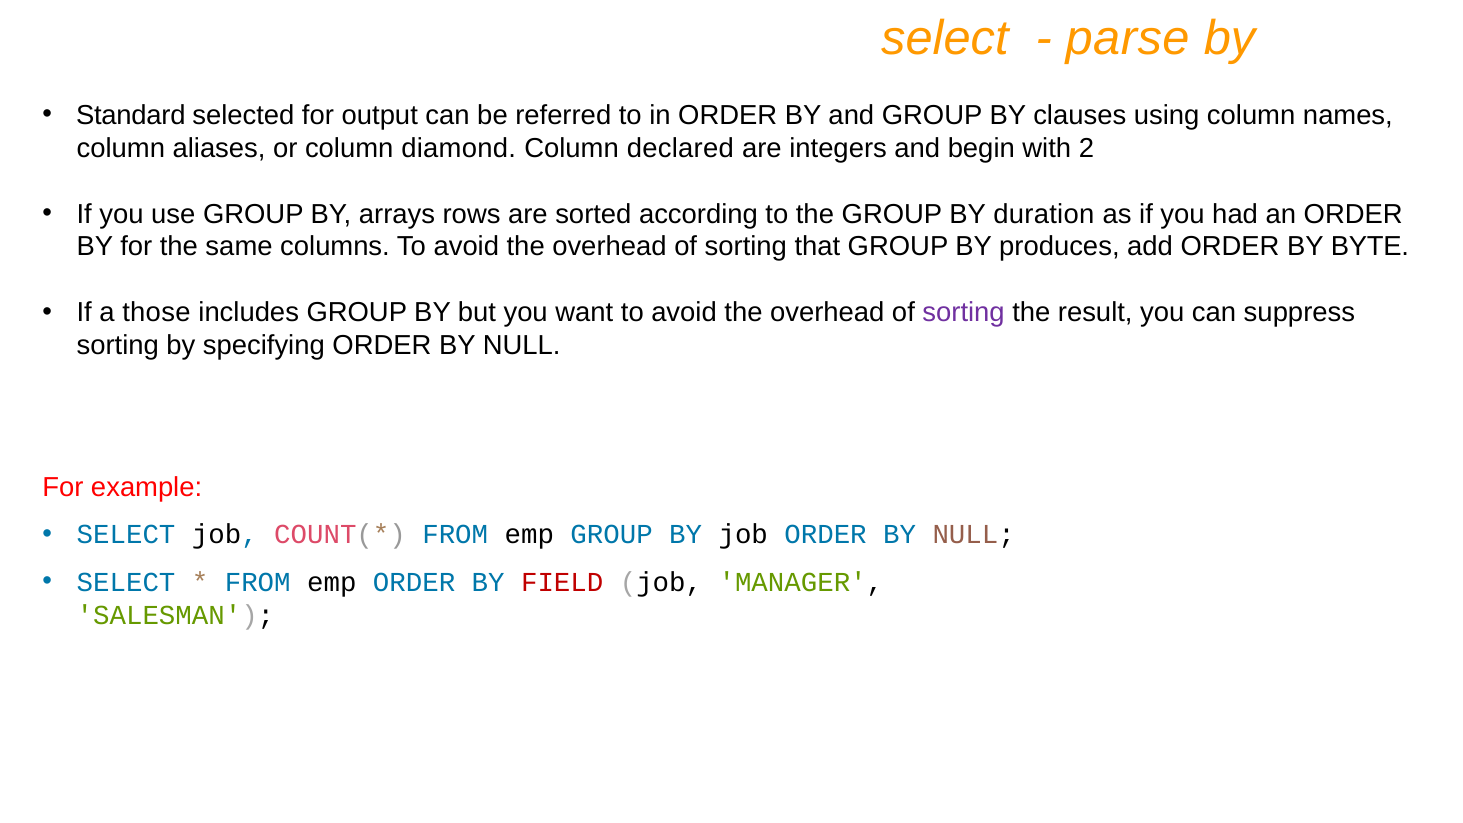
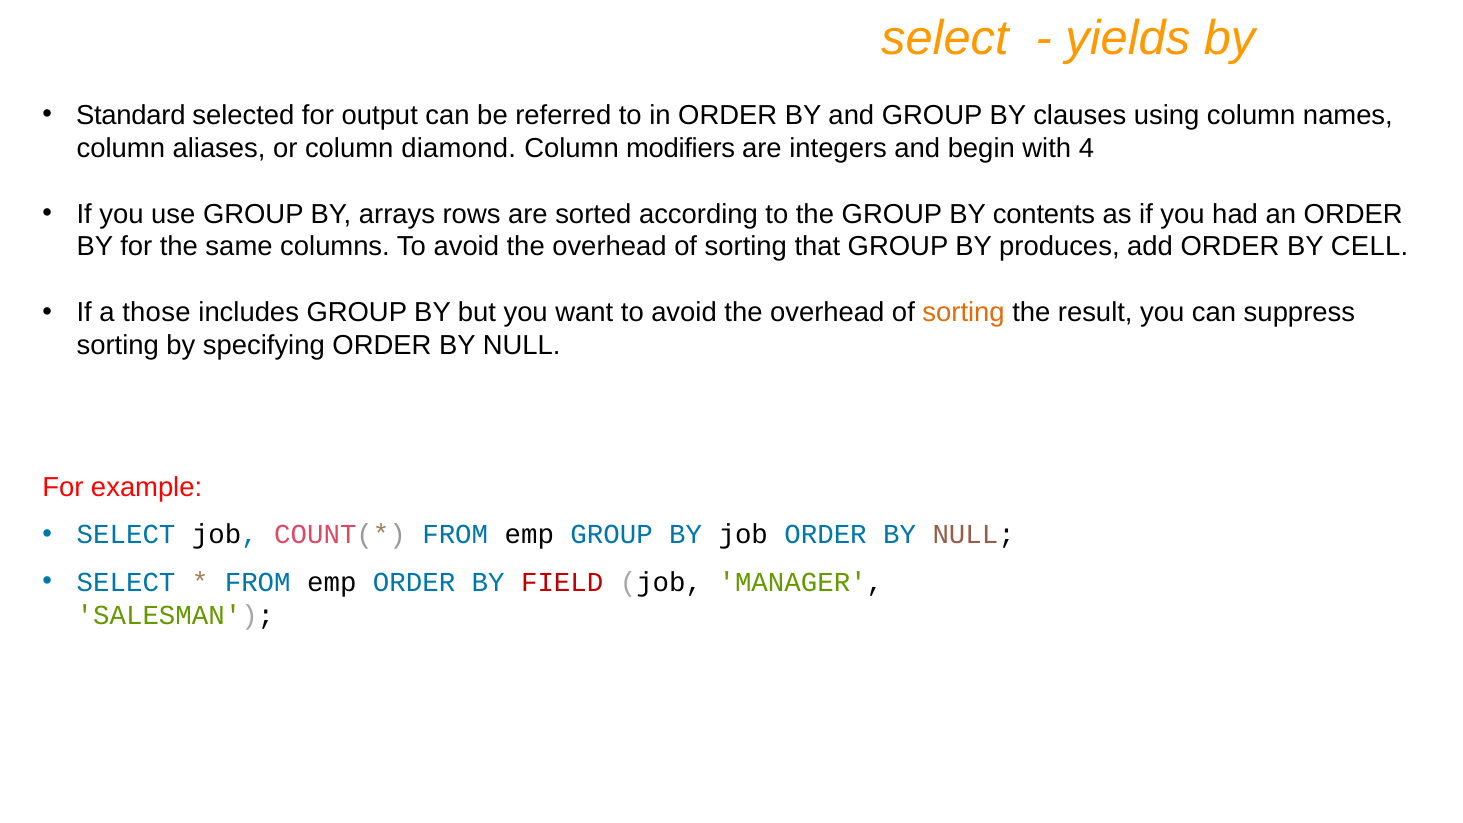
parse: parse -> yields
declared: declared -> modifiers
2: 2 -> 4
duration: duration -> contents
BYTE: BYTE -> CELL
sorting at (964, 313) colour: purple -> orange
